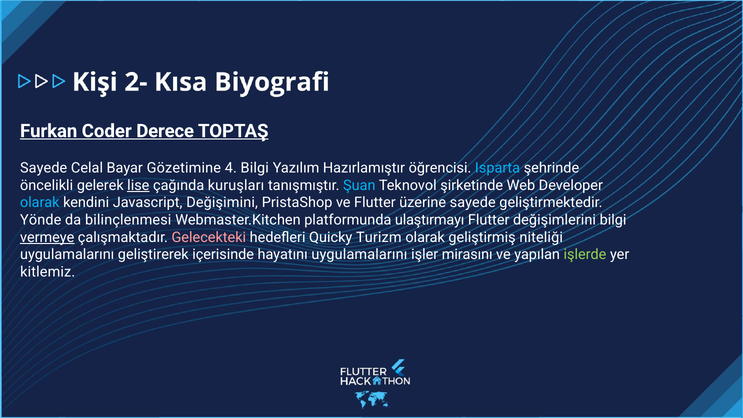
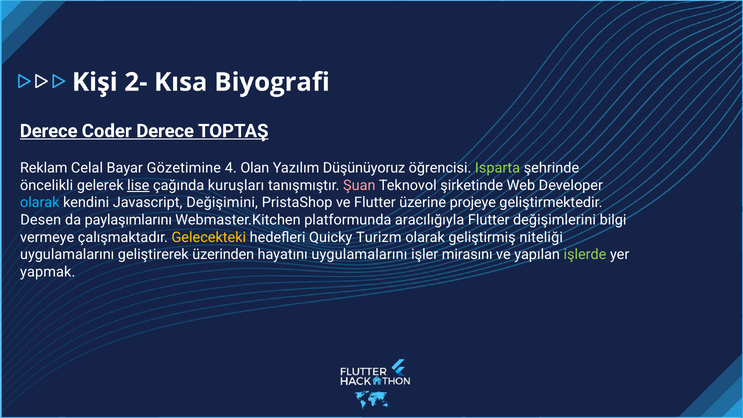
Furkan at (49, 131): Furkan -> Derece
Sayede at (44, 168): Sayede -> Reklam
4 Bilgi: Bilgi -> Olan
Hazırlamıştır: Hazırlamıştır -> Düşünüyoruz
Isparta colour: light blue -> light green
Şuan colour: light blue -> pink
üzerine sayede: sayede -> projeye
Yönde: Yönde -> Desen
bilinçlenmesi: bilinçlenmesi -> paylaşımlarını
ulaştırmayı: ulaştırmayı -> aracılığıyla
vermeye underline: present -> none
Gelecekteki colour: pink -> yellow
içerisinde: içerisinde -> üzerinden
kitlemiz: kitlemiz -> yapmak
